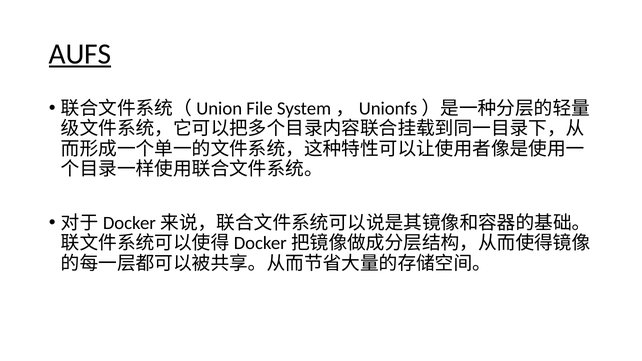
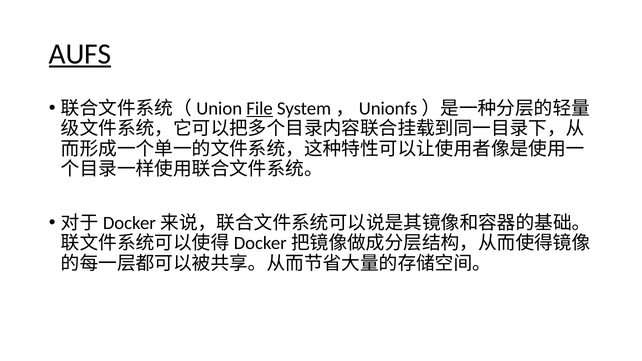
File underline: none -> present
